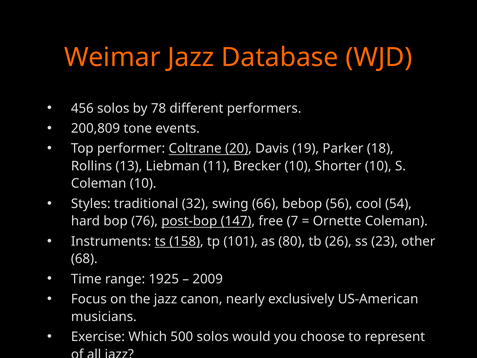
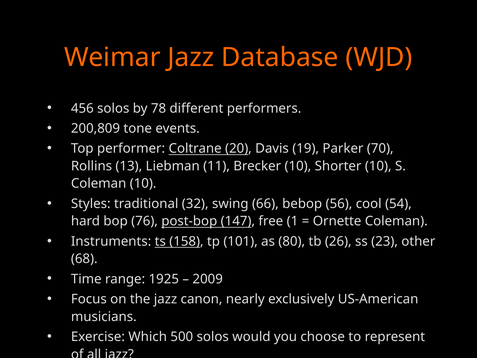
18: 18 -> 70
7: 7 -> 1
